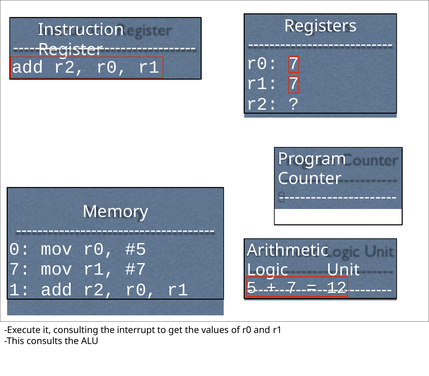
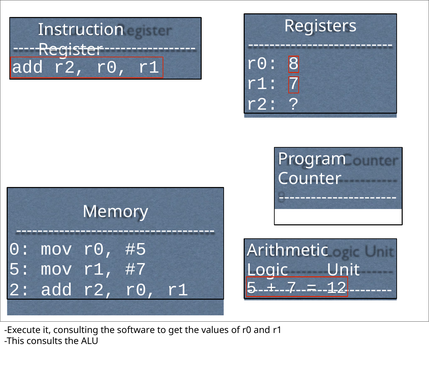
r0 7: 7 -> 8
7 at (20, 269): 7 -> 5
1: 1 -> 2
interrupt: interrupt -> software
